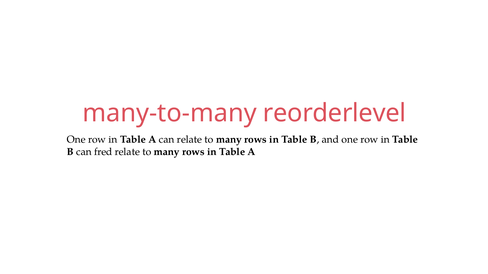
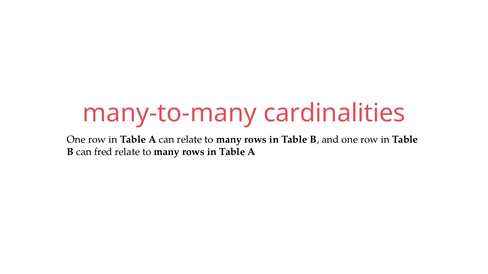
reorderlevel: reorderlevel -> cardinalities
